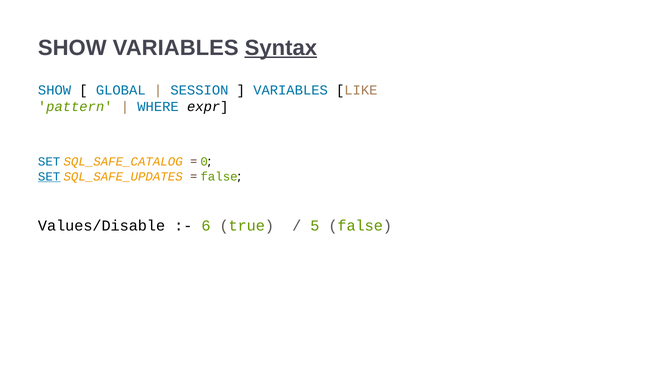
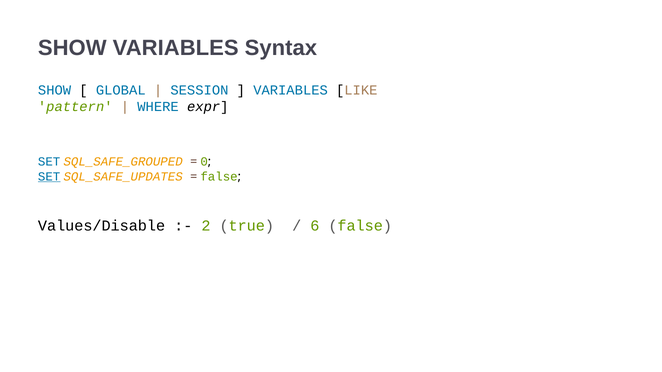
Syntax underline: present -> none
SQL_SAFE_CATALOG: SQL_SAFE_CATALOG -> SQL_SAFE_GROUPED
6: 6 -> 2
5: 5 -> 6
